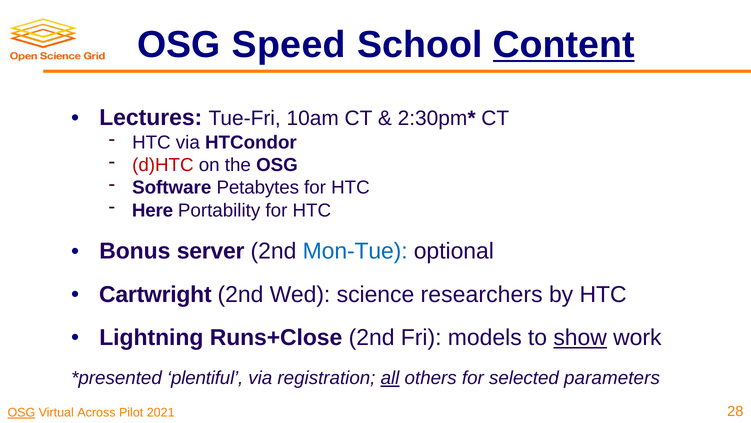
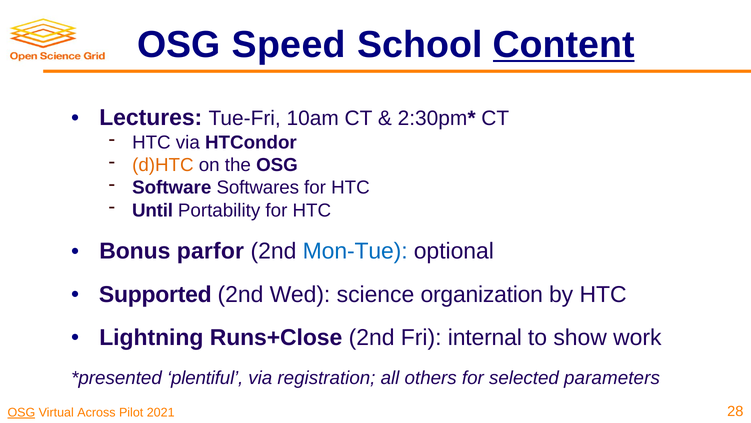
d)HTC colour: red -> orange
Petabytes: Petabytes -> Softwares
Here: Here -> Until
server: server -> parfor
Cartwright: Cartwright -> Supported
researchers: researchers -> organization
models: models -> internal
show underline: present -> none
all underline: present -> none
